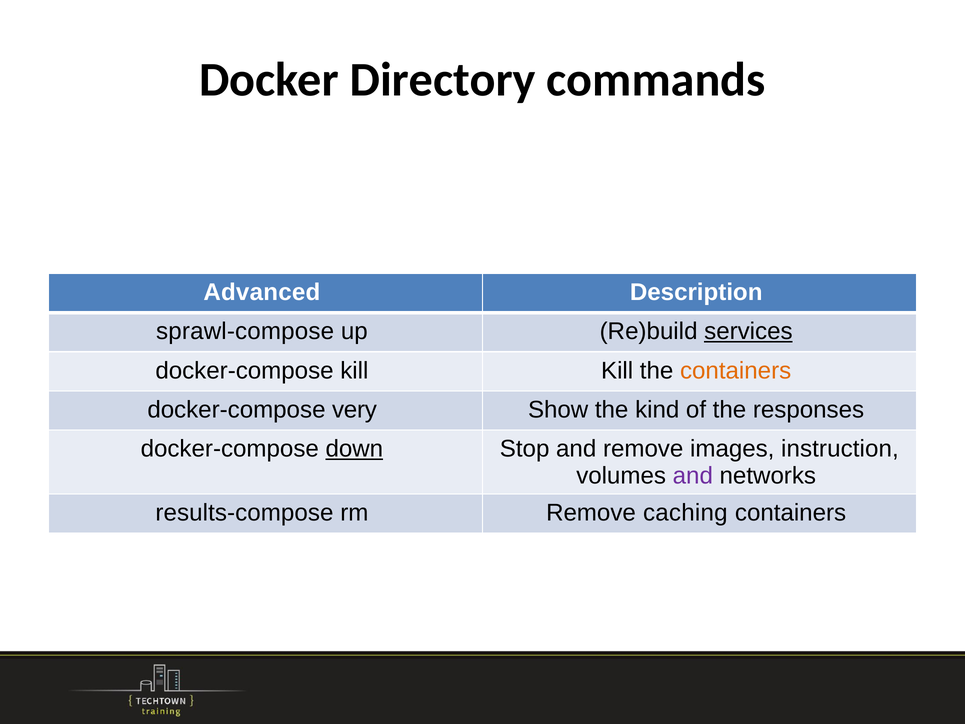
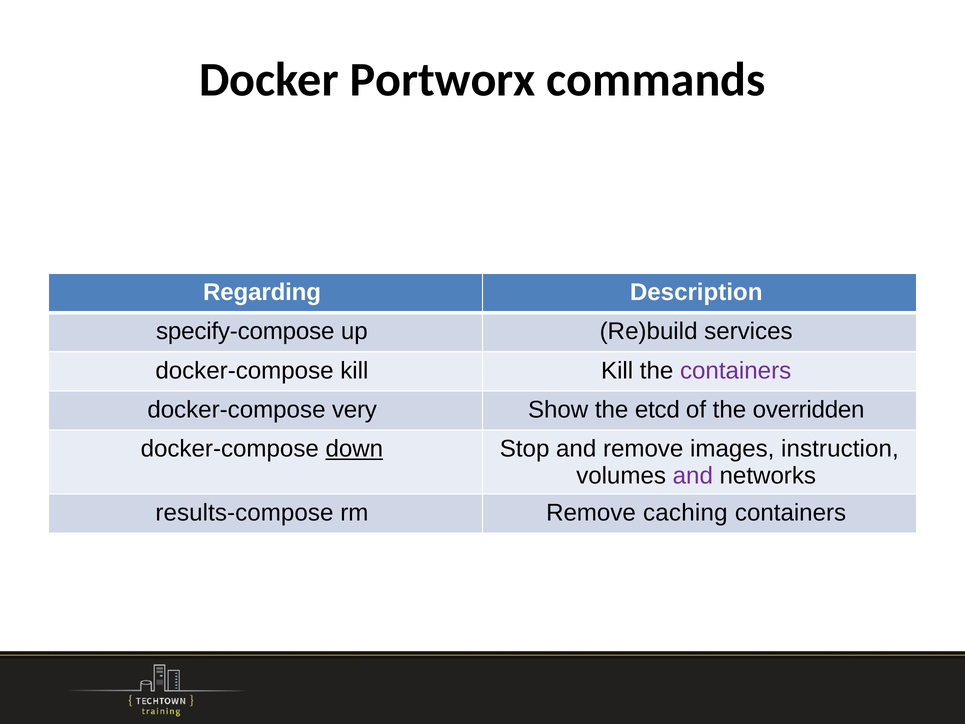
Directory: Directory -> Portworx
Advanced: Advanced -> Regarding
sprawl-compose: sprawl-compose -> specify-compose
services underline: present -> none
containers at (736, 370) colour: orange -> purple
kind: kind -> etcd
responses: responses -> overridden
